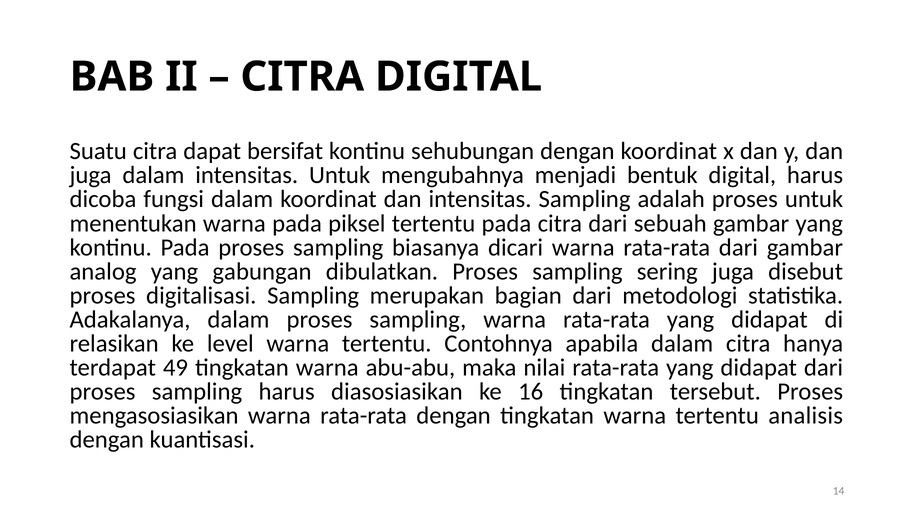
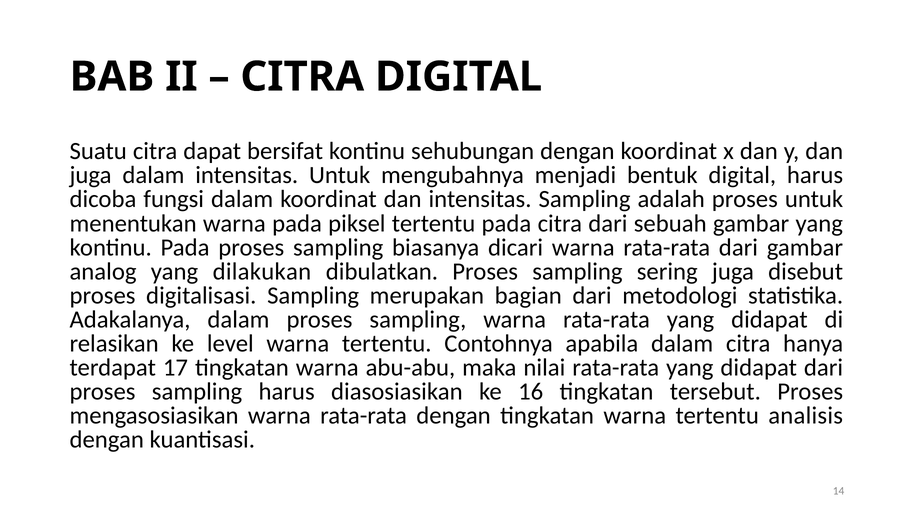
gabungan: gabungan -> dilakukan
49: 49 -> 17
